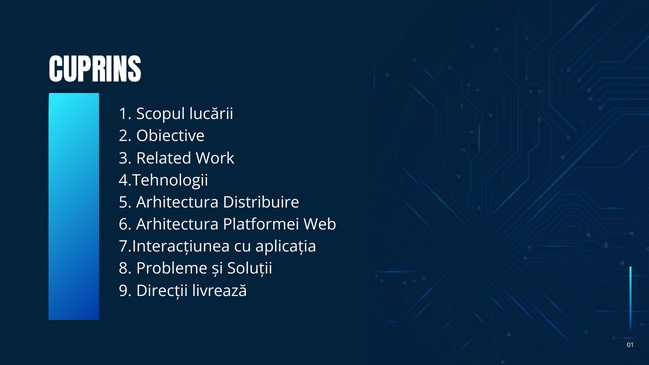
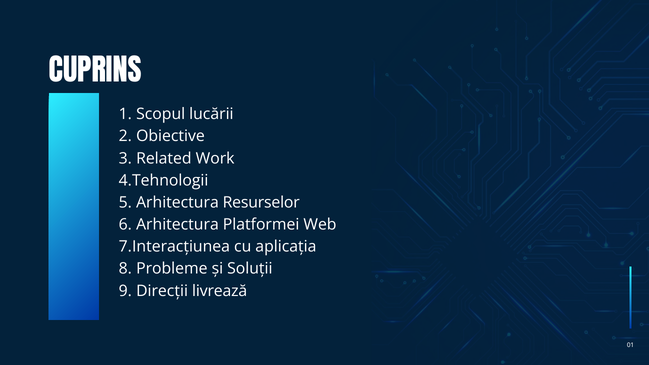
Distribuire: Distribuire -> Resurselor
